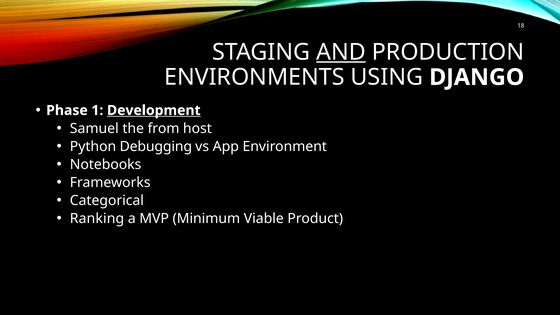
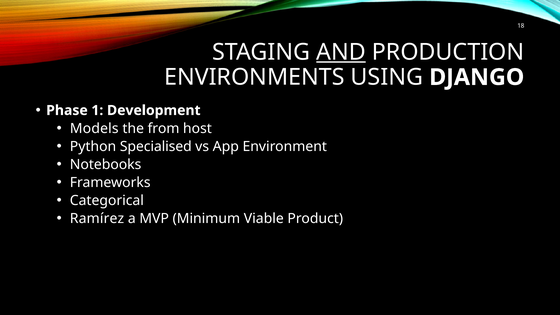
Development underline: present -> none
Samuel: Samuel -> Models
Debugging: Debugging -> Specialised
Ranking: Ranking -> Ramírez
